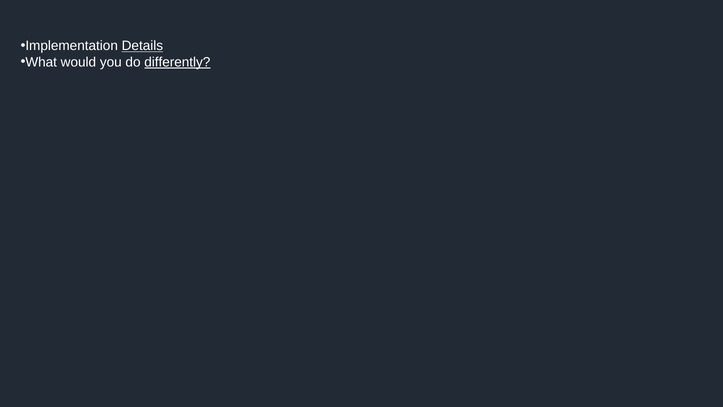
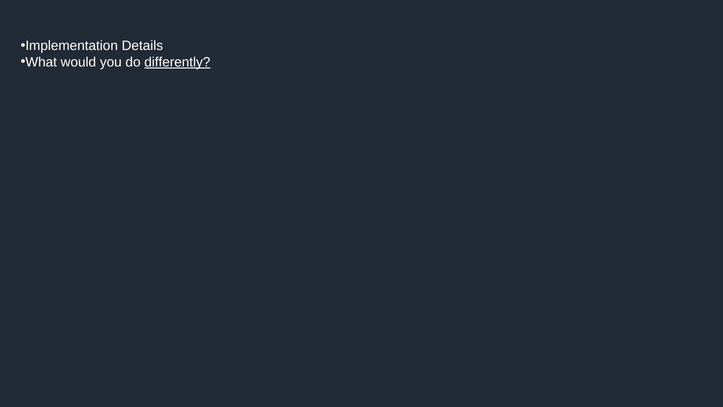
Details underline: present -> none
